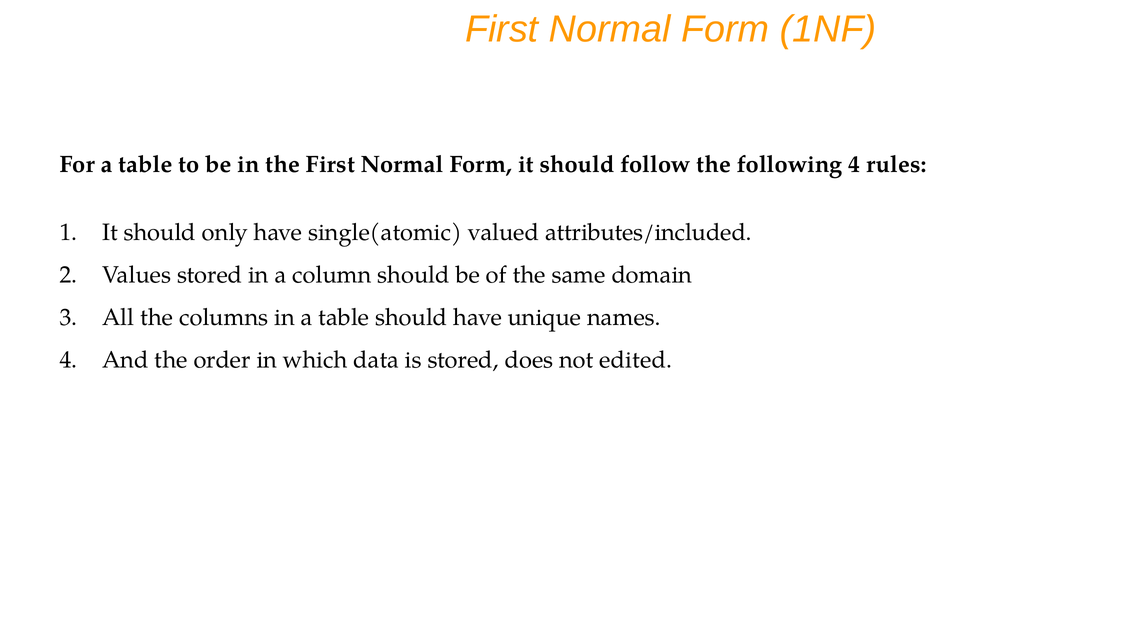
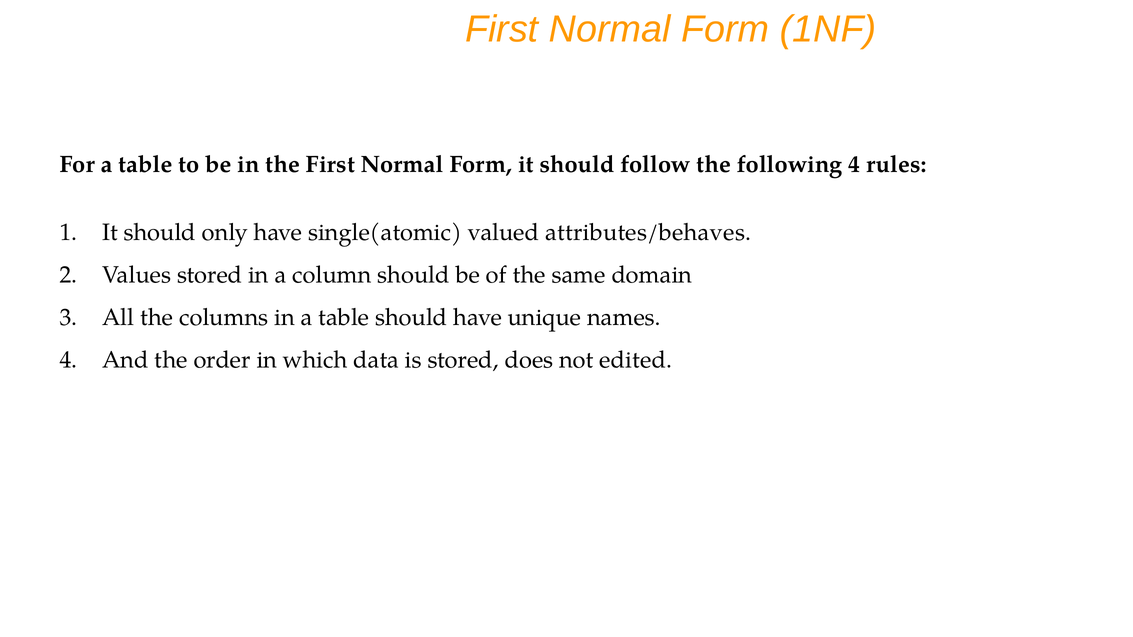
attributes/included: attributes/included -> attributes/behaves
